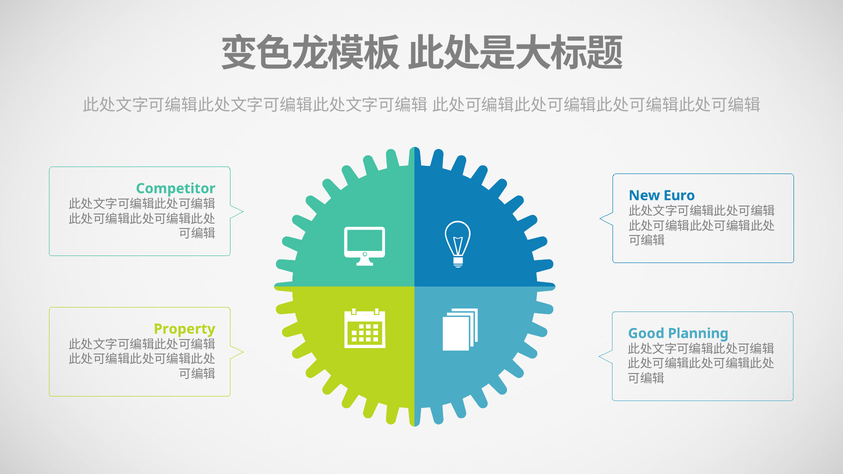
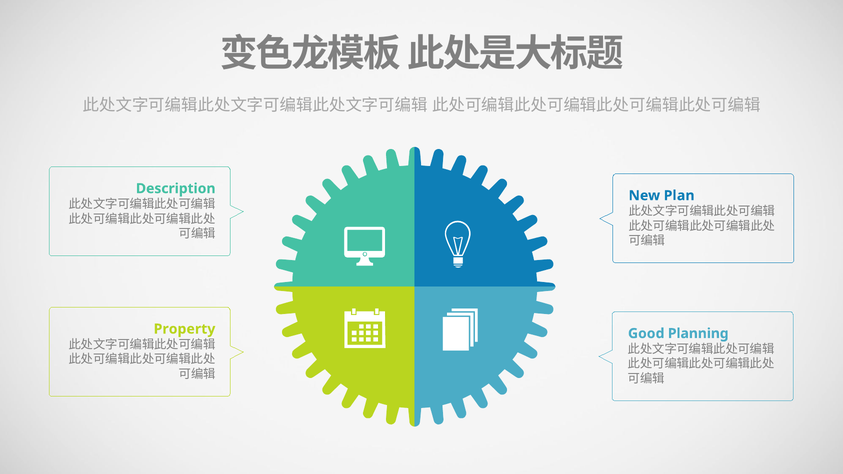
Competitor: Competitor -> Description
Euro: Euro -> Plan
